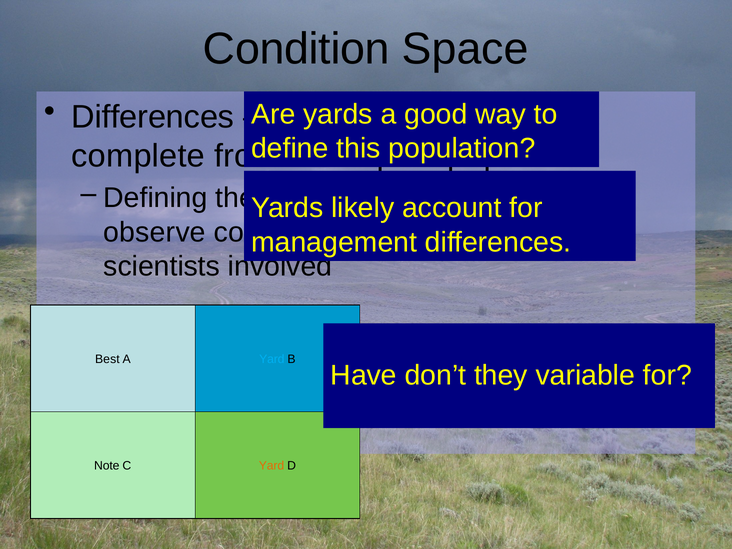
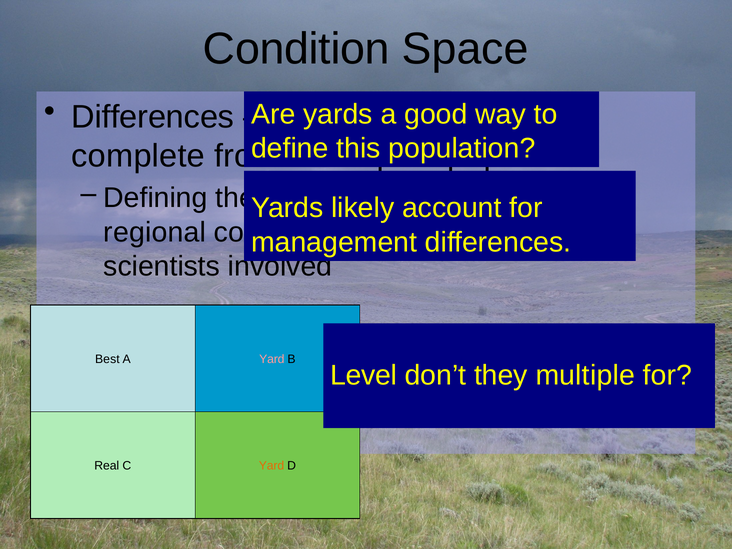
observe: observe -> regional
Yard at (272, 359) colour: light blue -> pink
Have: Have -> Level
variable: variable -> multiple
Note: Note -> Real
